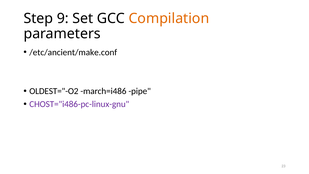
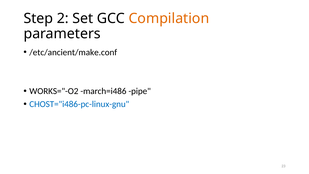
9: 9 -> 2
OLDEST="-O2: OLDEST="-O2 -> WORKS="-O2
CHOST="i486-pc-linux-gnu colour: purple -> blue
